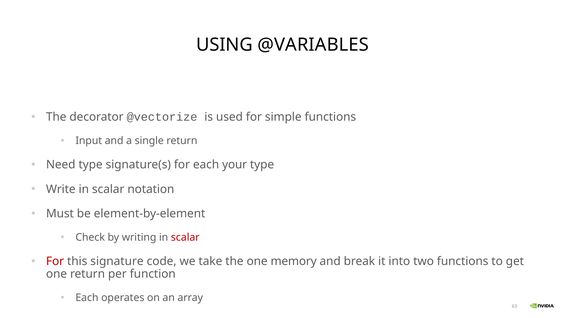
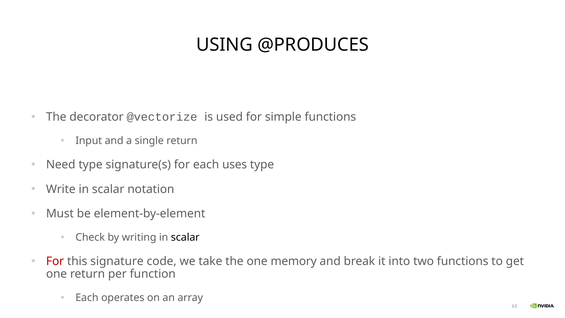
@VARIABLES: @VARIABLES -> @PRODUCES
your: your -> uses
scalar at (185, 237) colour: red -> black
